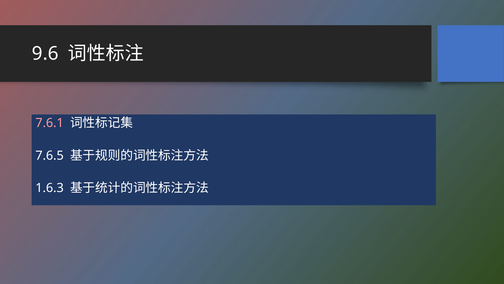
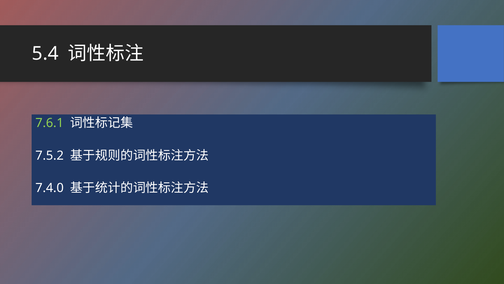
9.6: 9.6 -> 5.4
7.6.1 colour: pink -> light green
7.6.5: 7.6.5 -> 7.5.2
1.6.3: 1.6.3 -> 7.4.0
